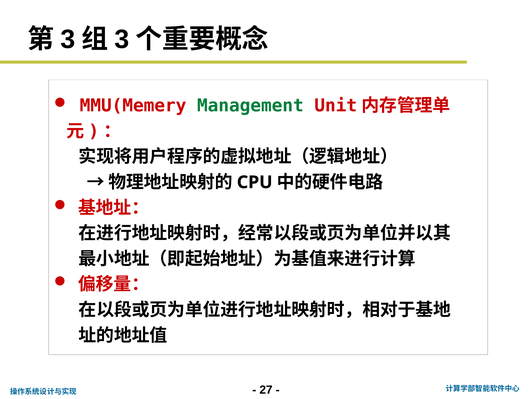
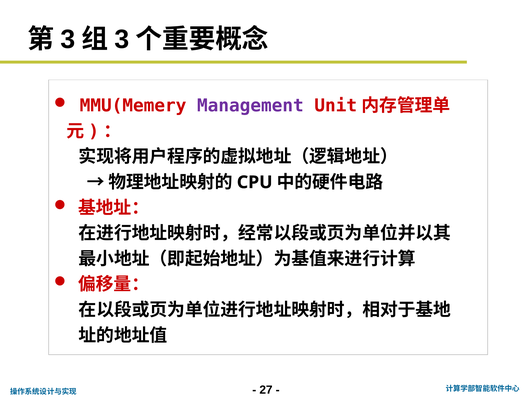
Management colour: green -> purple
